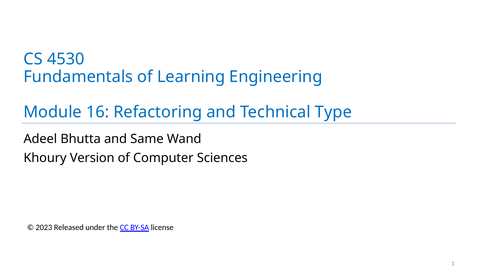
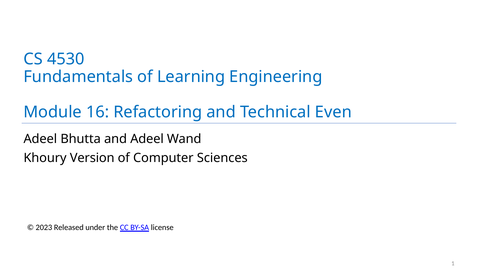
Type: Type -> Even
and Same: Same -> Adeel
